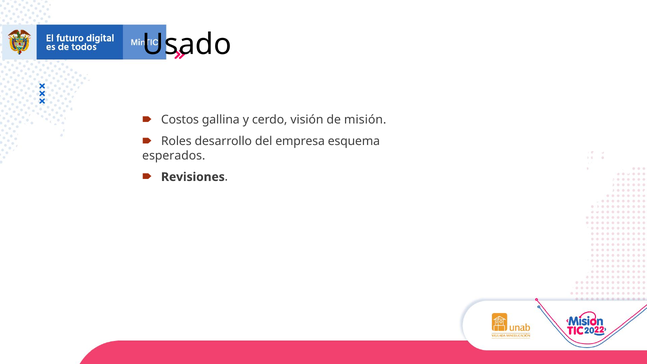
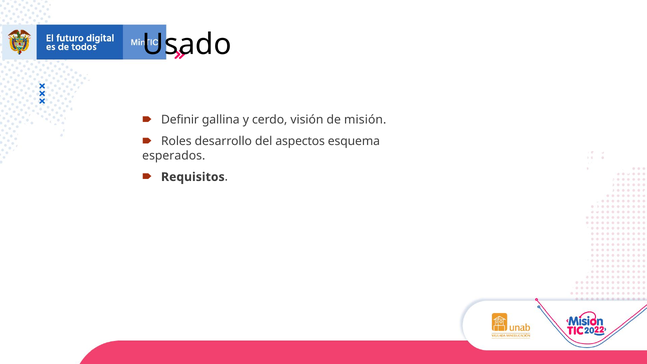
Costos: Costos -> Definir
empresa: empresa -> aspectos
Revisiones: Revisiones -> Requisitos
